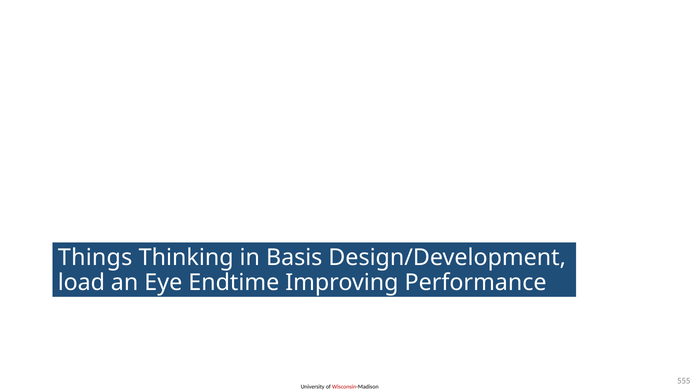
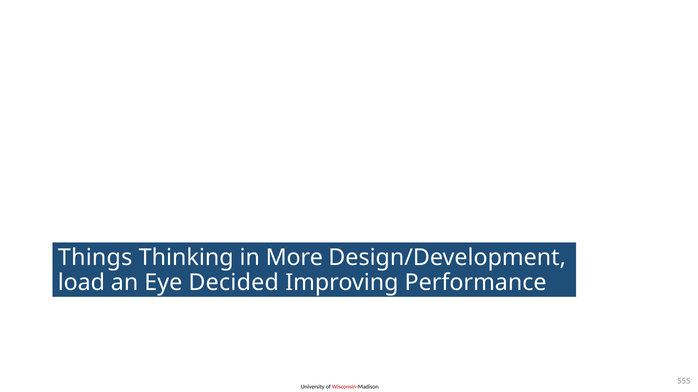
Basis: Basis -> More
Endtime: Endtime -> Decided
